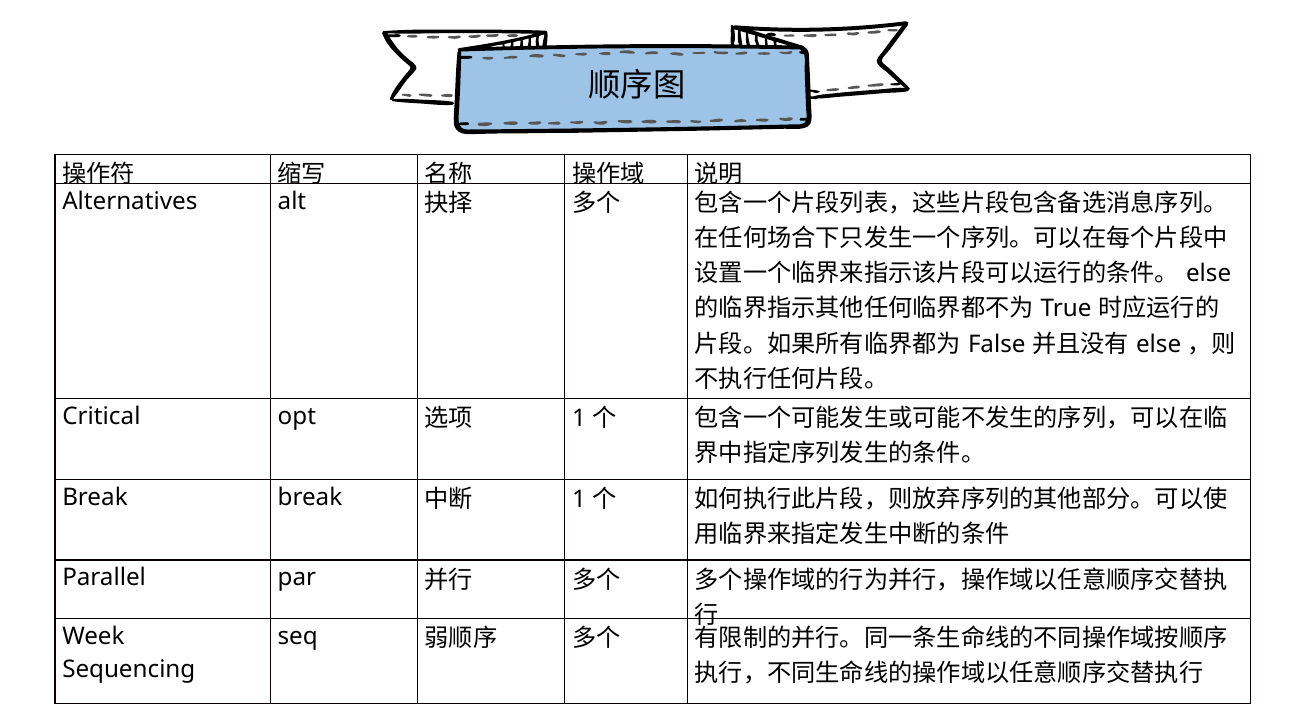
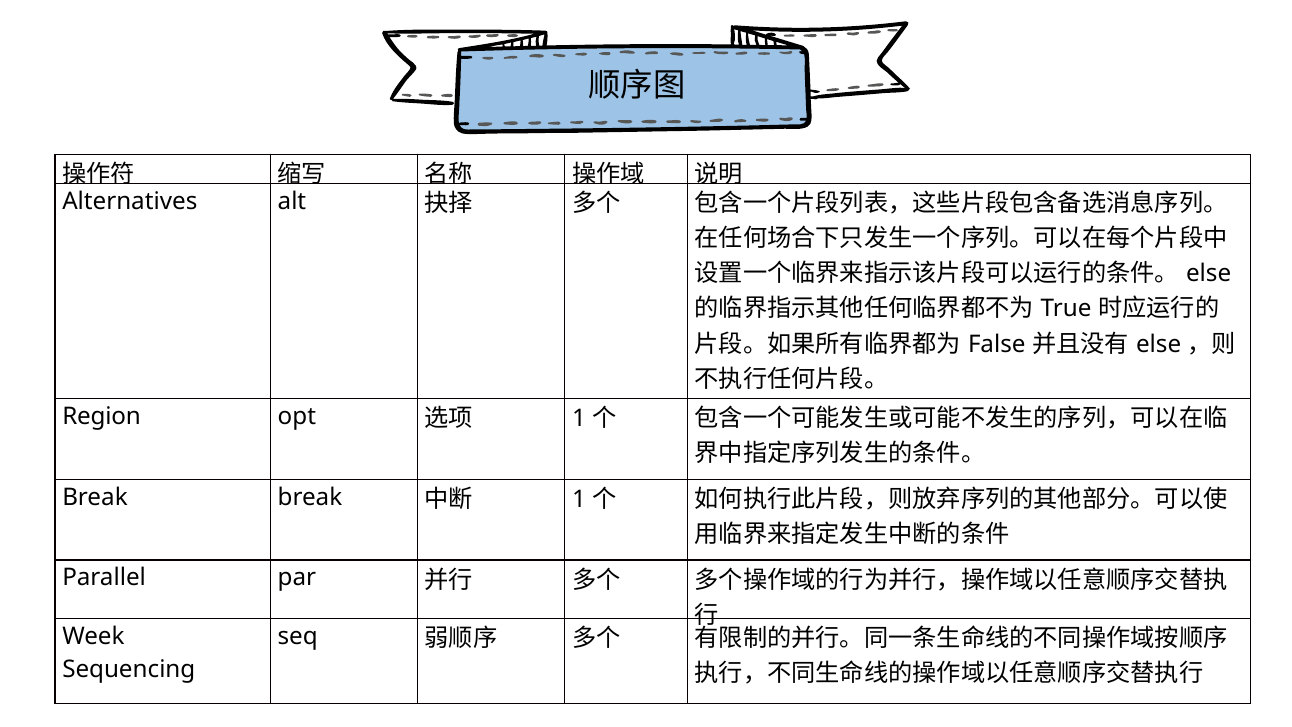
Critical: Critical -> Region
